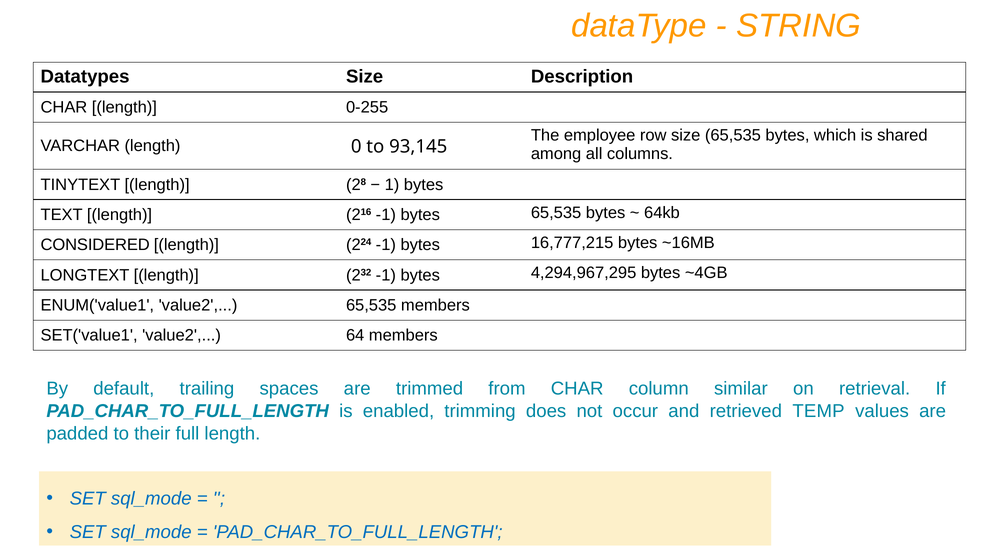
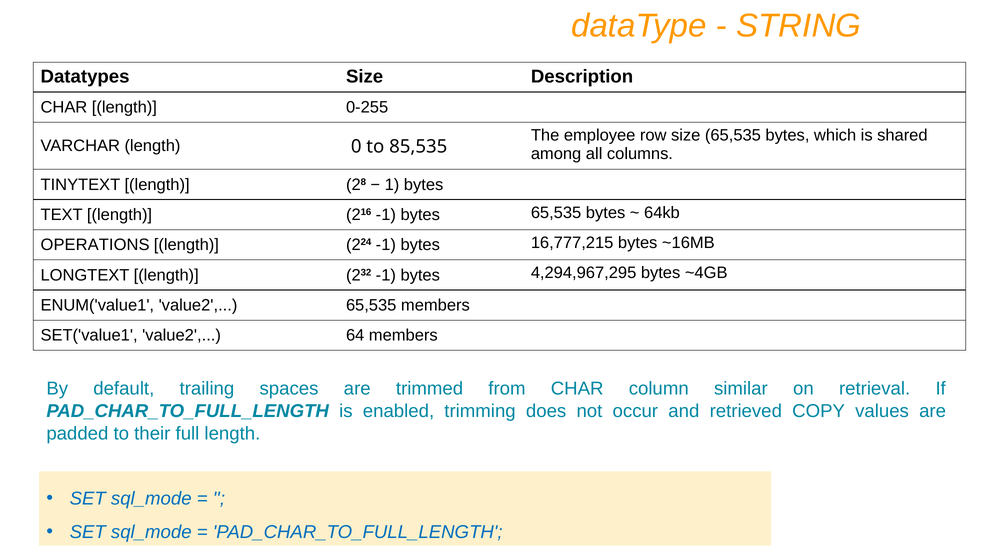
93,145: 93,145 -> 85,535
CONSIDERED: CONSIDERED -> OPERATIONS
TEMP: TEMP -> COPY
